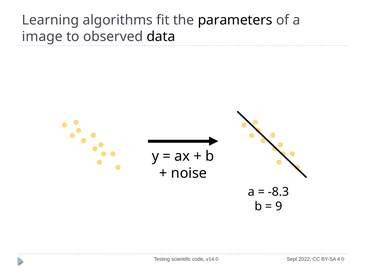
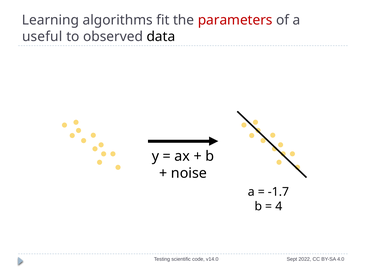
parameters colour: black -> red
image: image -> useful
-8.3: -8.3 -> -1.7
9: 9 -> 4
